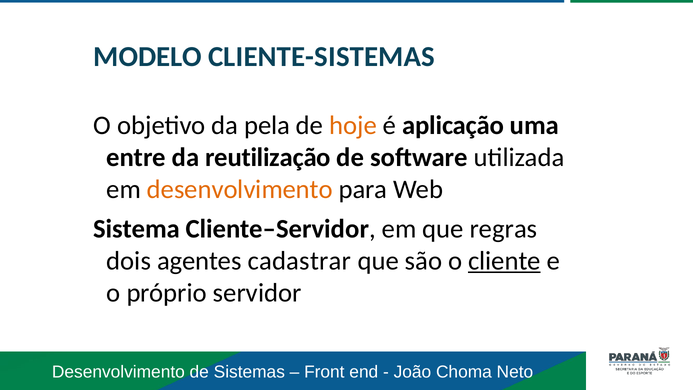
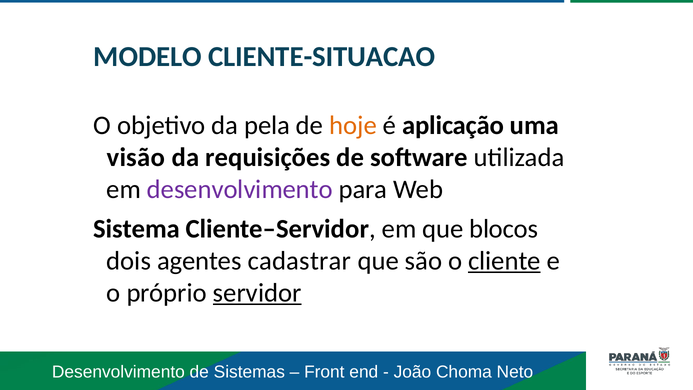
CLIENTE-SISTEMAS: CLIENTE-SISTEMAS -> CLIENTE-SITUACAO
entre: entre -> visão
reutilização: reutilização -> requisições
desenvolvimento at (240, 189) colour: orange -> purple
regras: regras -> blocos
servidor underline: none -> present
